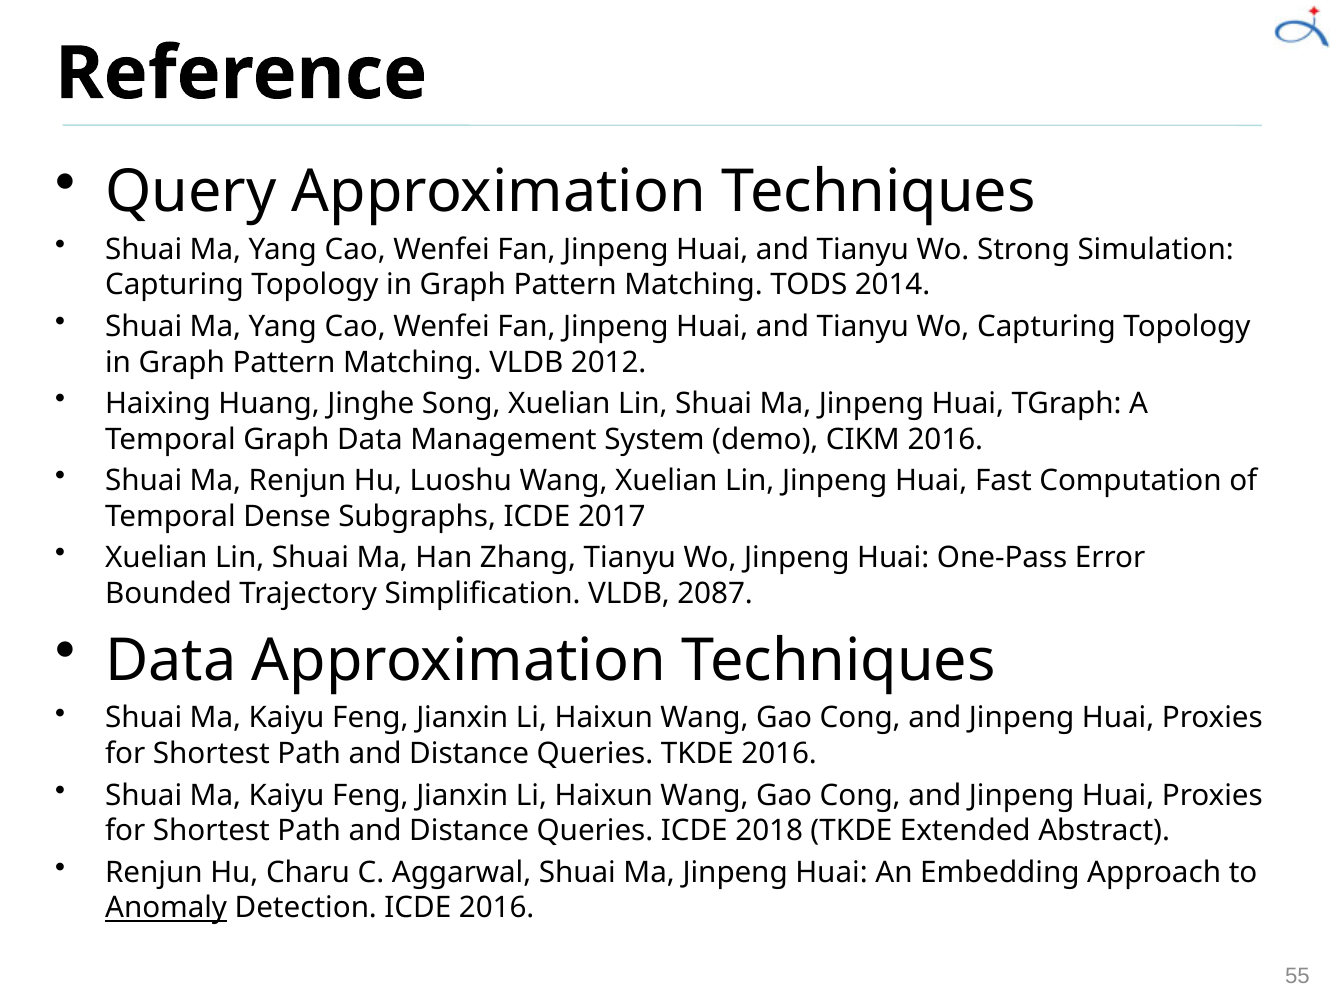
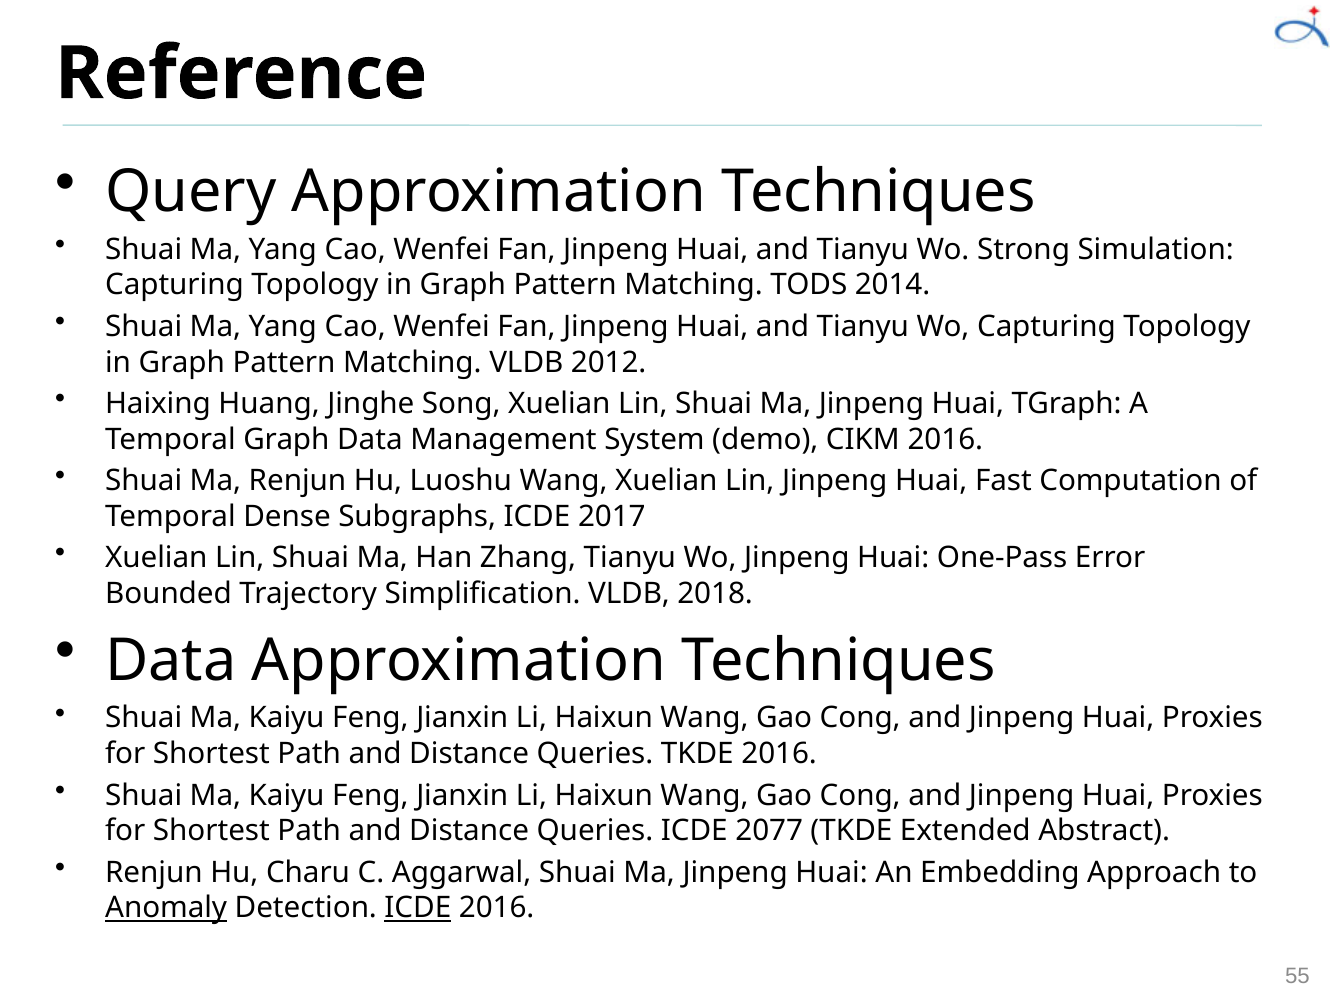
2087: 2087 -> 2018
2018: 2018 -> 2077
ICDE at (418, 908) underline: none -> present
